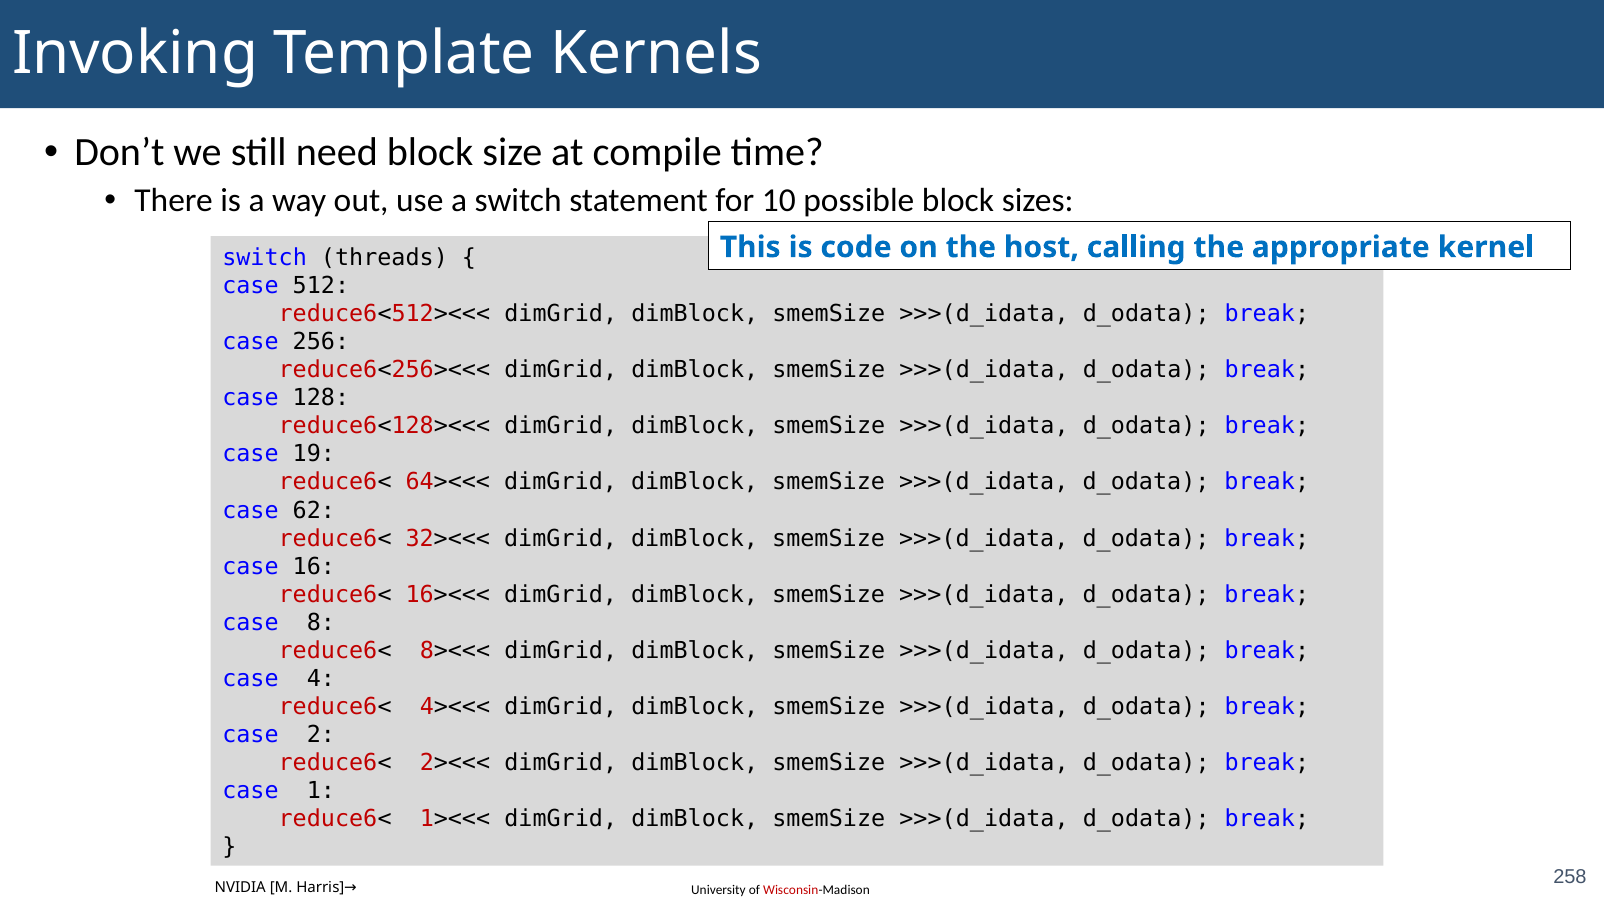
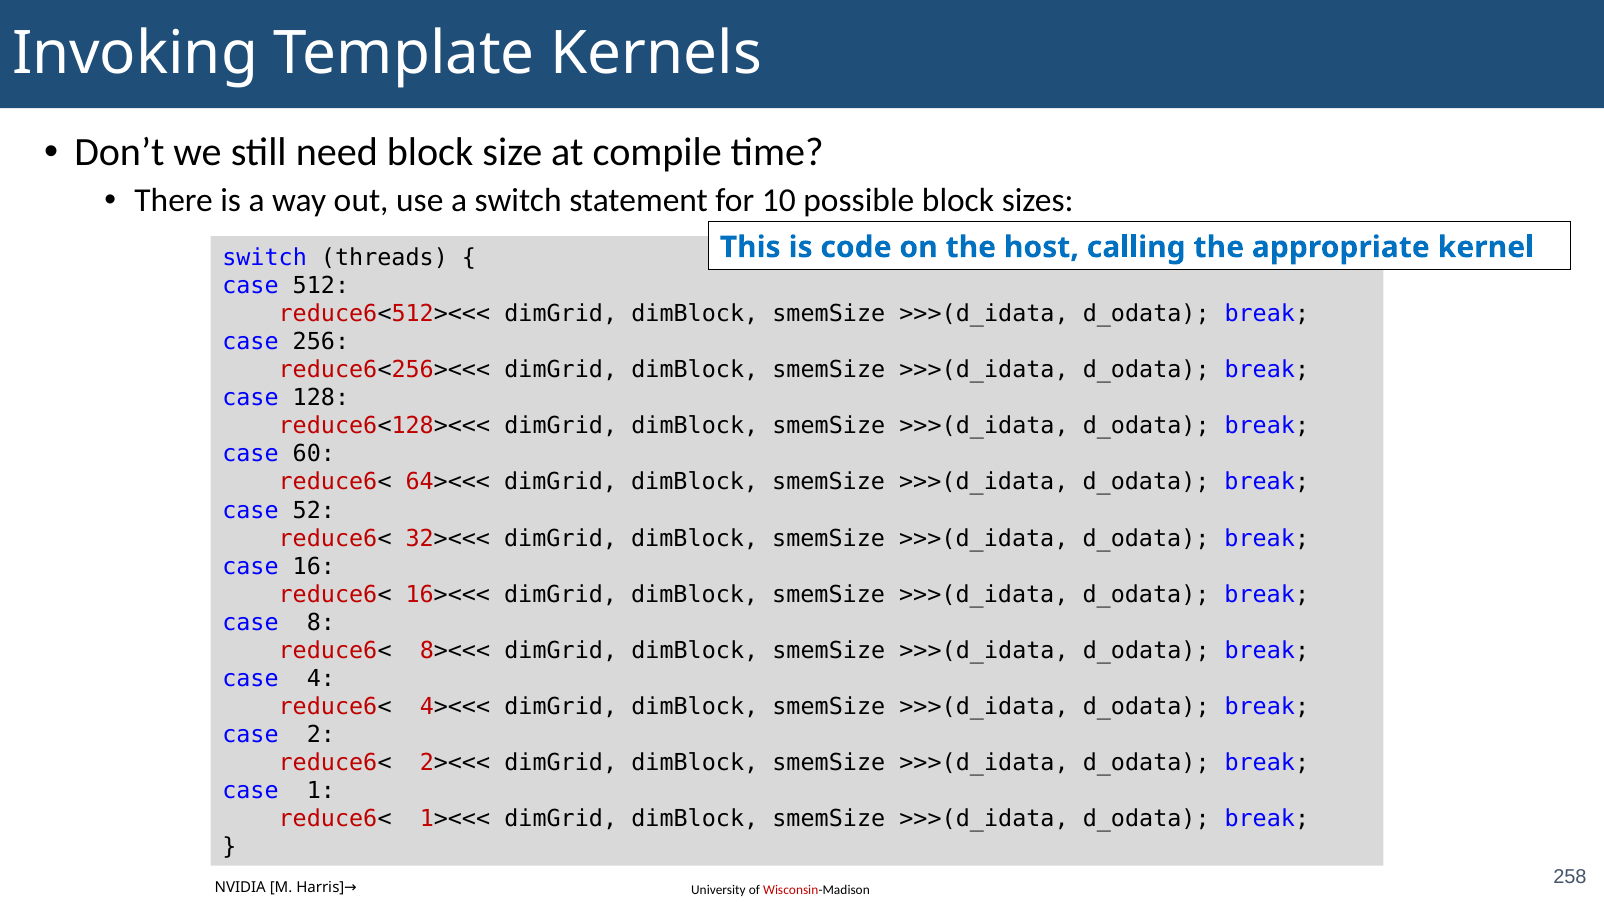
19: 19 -> 60
62: 62 -> 52
